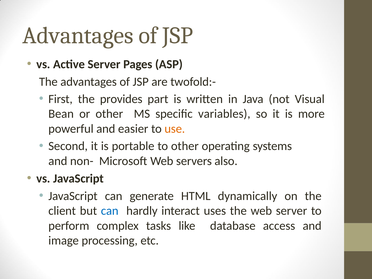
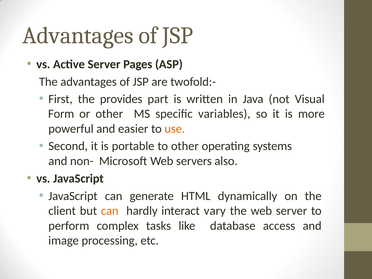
Bean: Bean -> Form
can at (110, 211) colour: blue -> orange
uses: uses -> vary
